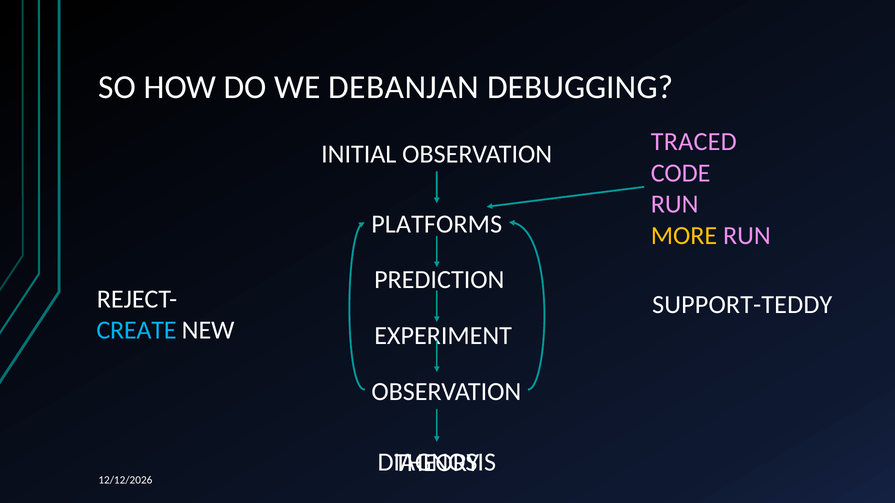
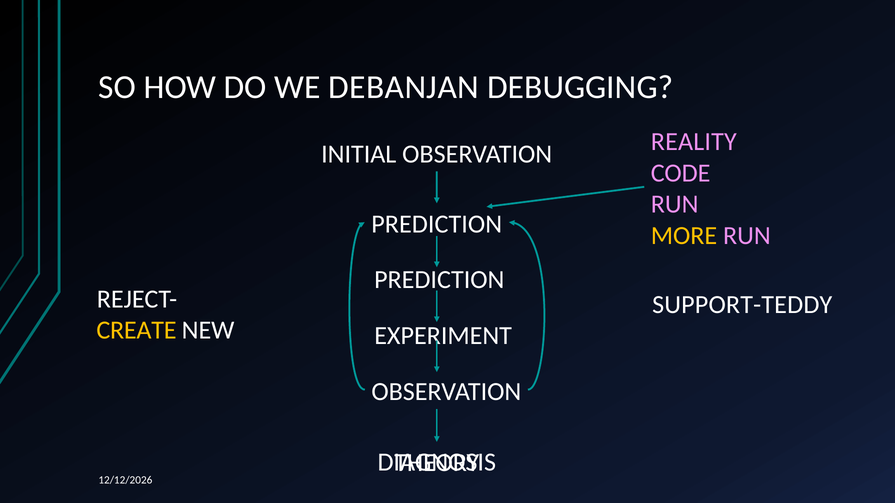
TRACED: TRACED -> REALITY
PLATFORMS at (437, 224): PLATFORMS -> PREDICTION
CREATE colour: light blue -> yellow
